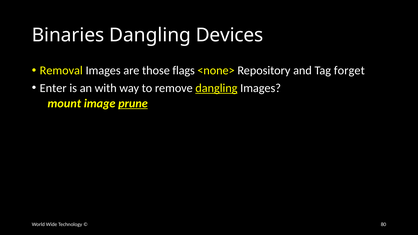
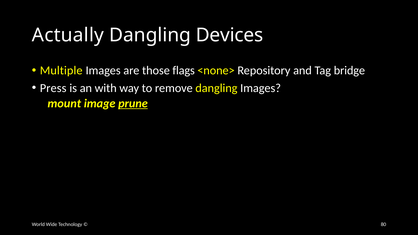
Binaries: Binaries -> Actually
Removal: Removal -> Multiple
forget: forget -> bridge
Enter: Enter -> Press
dangling at (216, 88) underline: present -> none
